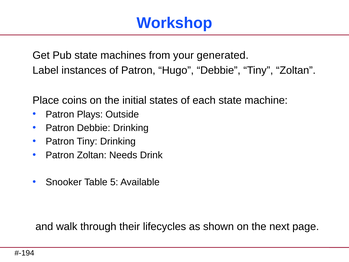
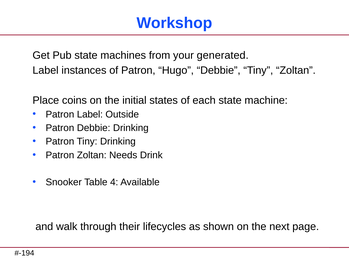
Patron Plays: Plays -> Label
5: 5 -> 4
